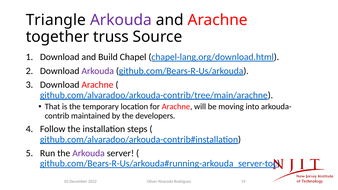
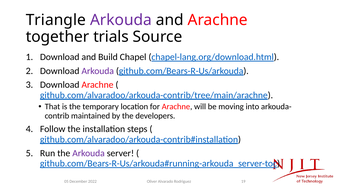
truss: truss -> trials
